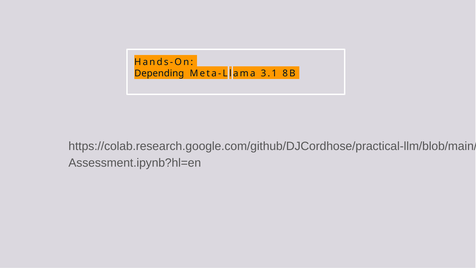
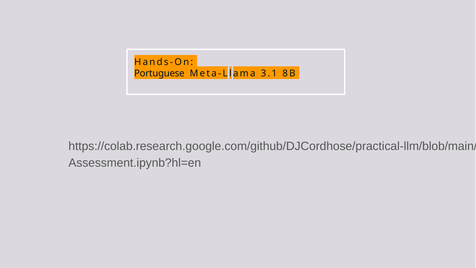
Depending: Depending -> Portuguese
